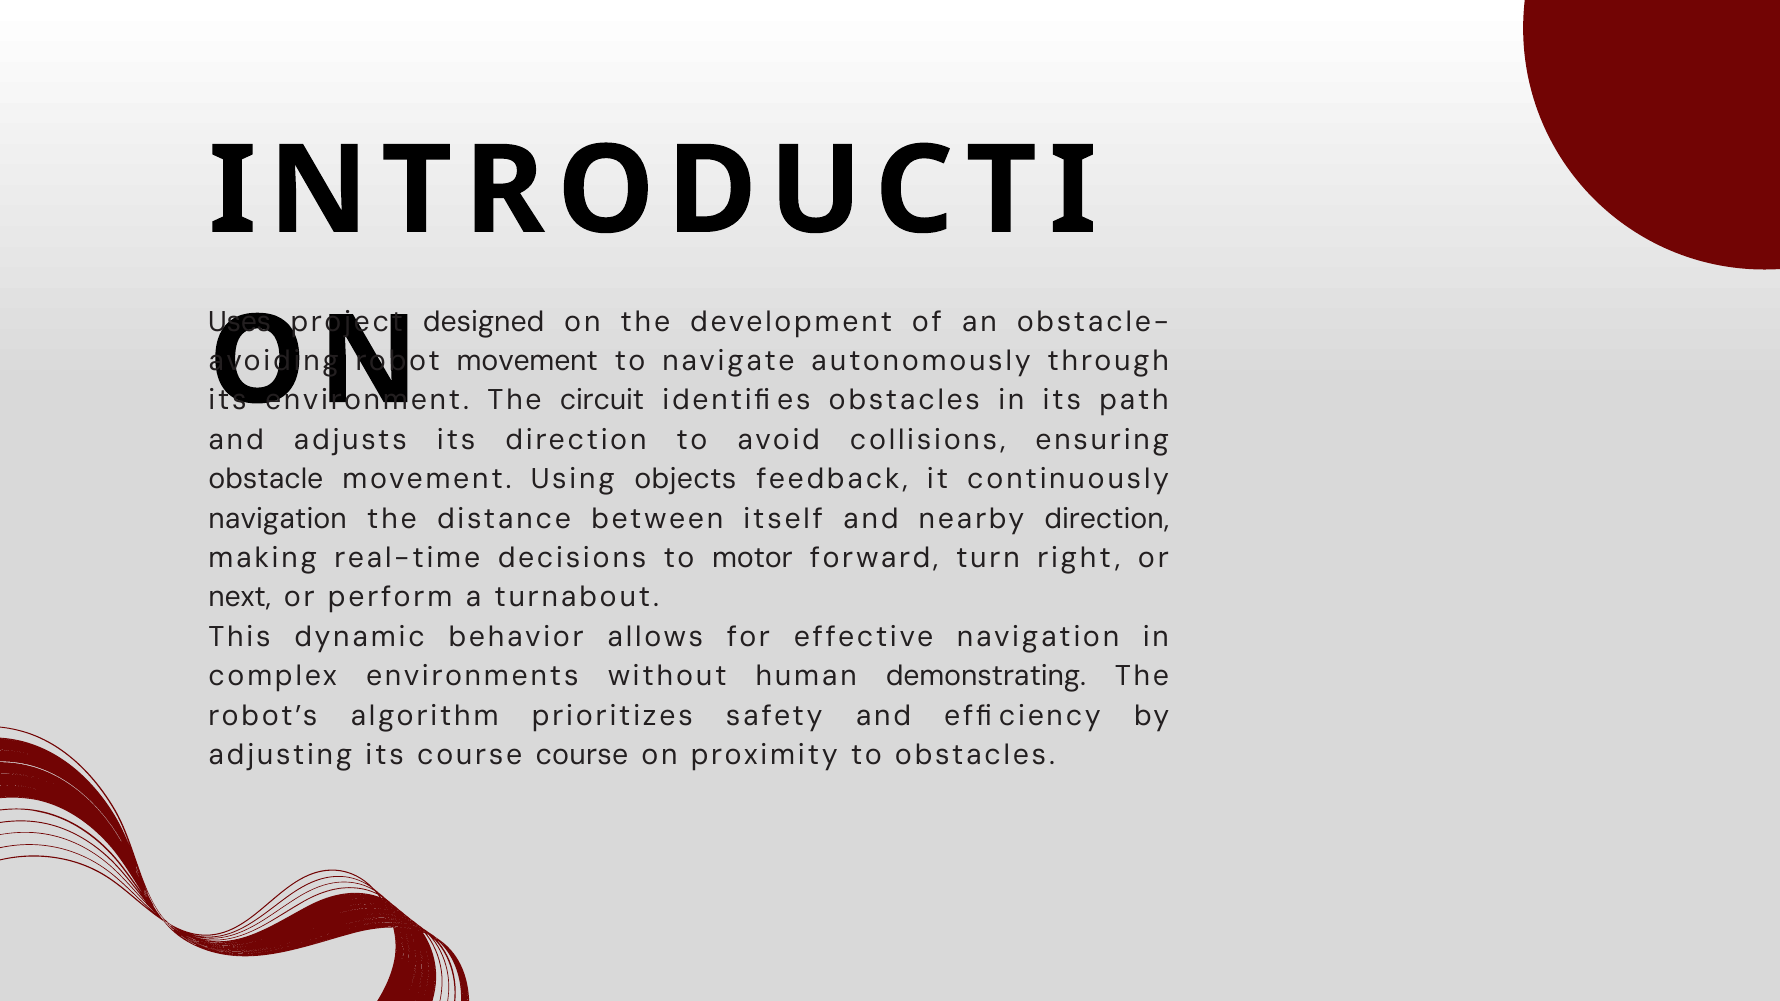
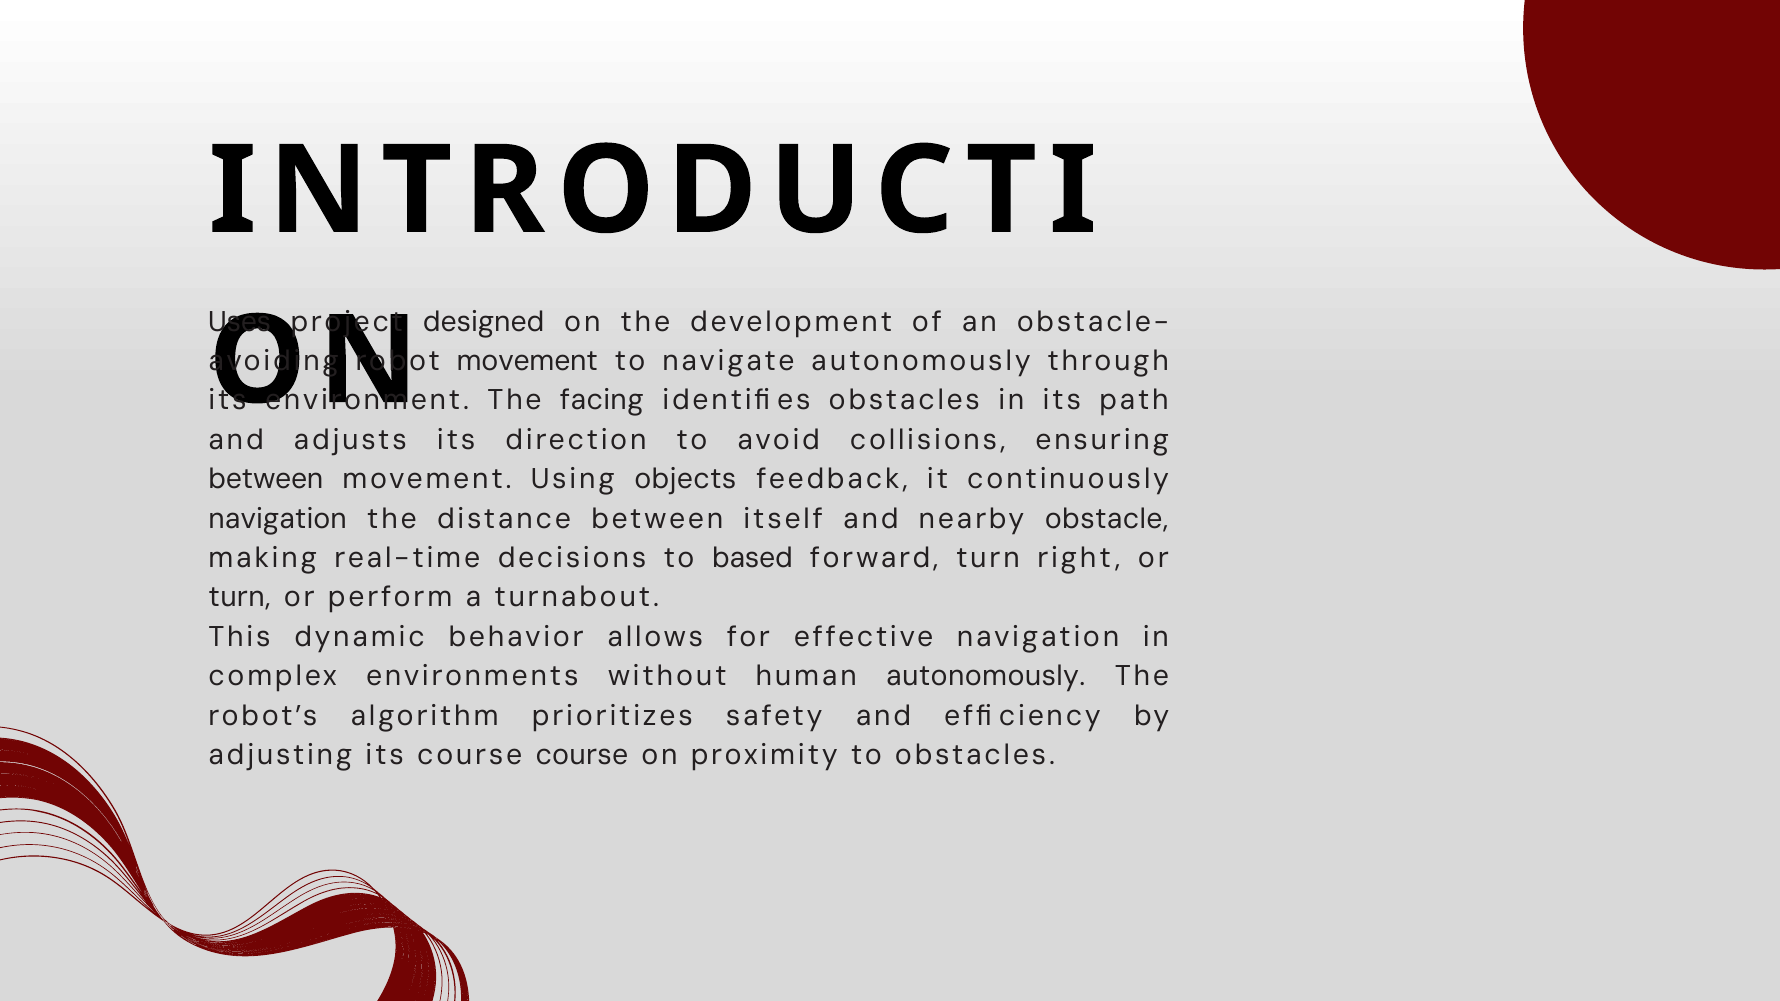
circuit: circuit -> facing
obstacle at (266, 479): obstacle -> between
nearby direction: direction -> obstacle
motor: motor -> based
next at (240, 598): next -> turn
human demonstrating: demonstrating -> autonomously
